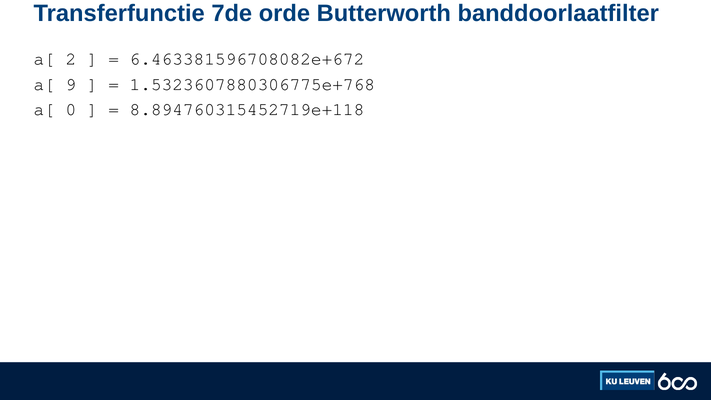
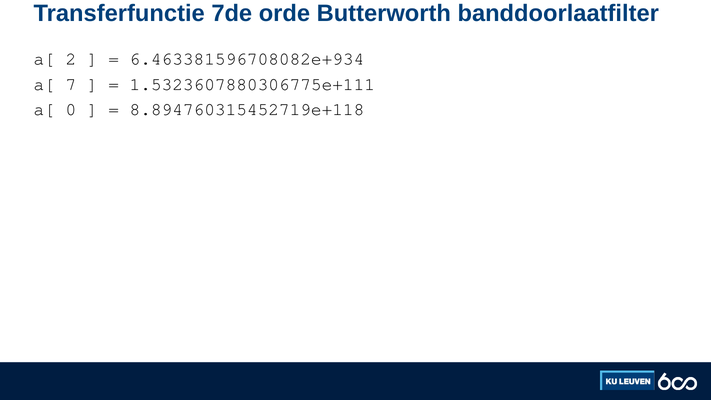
6.463381596708082e+672: 6.463381596708082e+672 -> 6.463381596708082e+934
9: 9 -> 7
1.5323607880306775e+768: 1.5323607880306775e+768 -> 1.5323607880306775e+111
